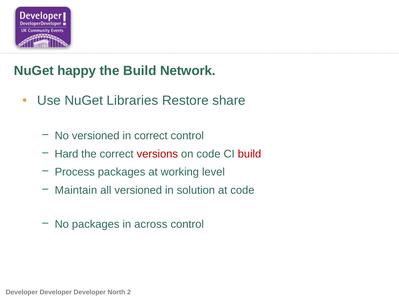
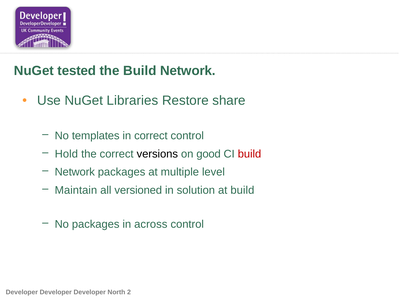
happy: happy -> tested
No versioned: versioned -> templates
Hard: Hard -> Hold
versions colour: red -> black
on code: code -> good
Process at (75, 172): Process -> Network
working: working -> multiple
at code: code -> build
